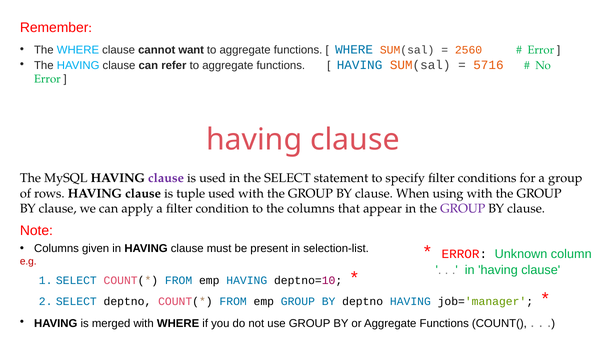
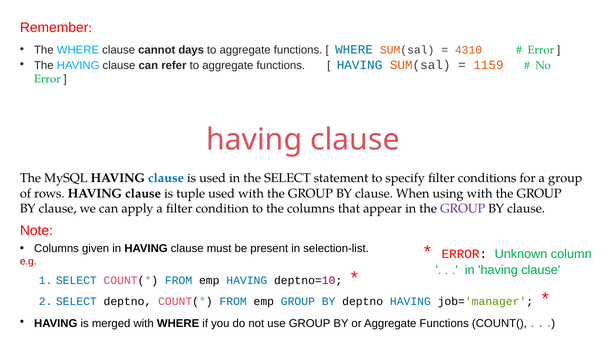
want: want -> days
2560: 2560 -> 4310
5716: 5716 -> 1159
clause at (166, 178) colour: purple -> blue
